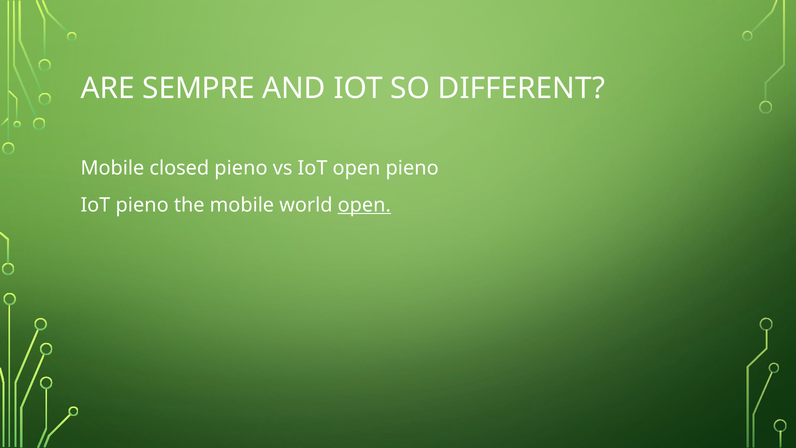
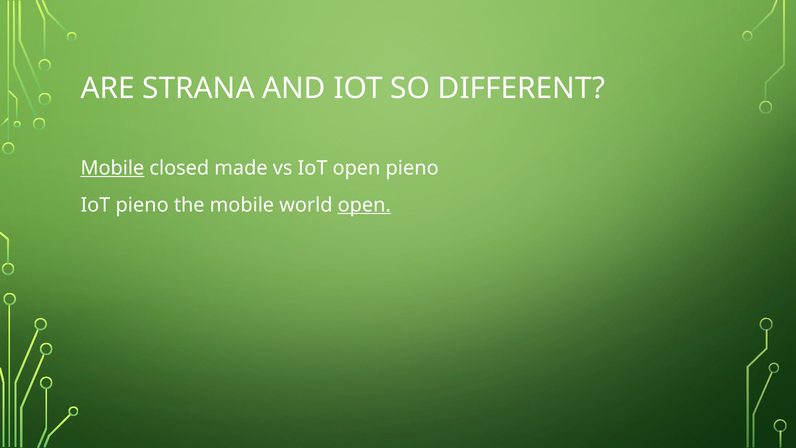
SEMPRE: SEMPRE -> STRANA
Mobile at (112, 168) underline: none -> present
closed pieno: pieno -> made
